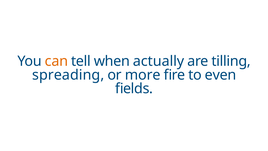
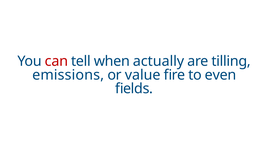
can colour: orange -> red
spreading: spreading -> emissions
more: more -> value
